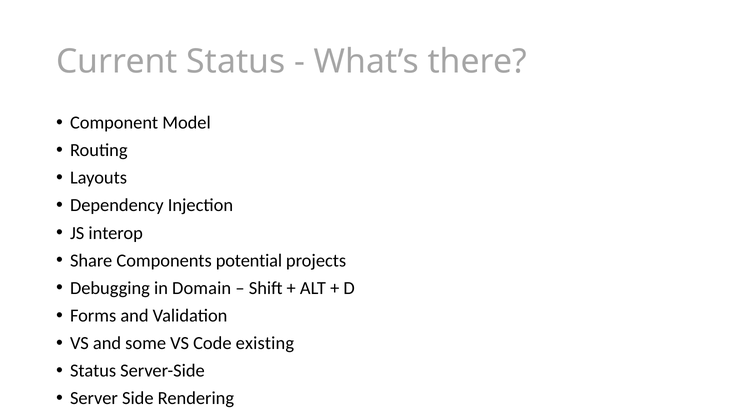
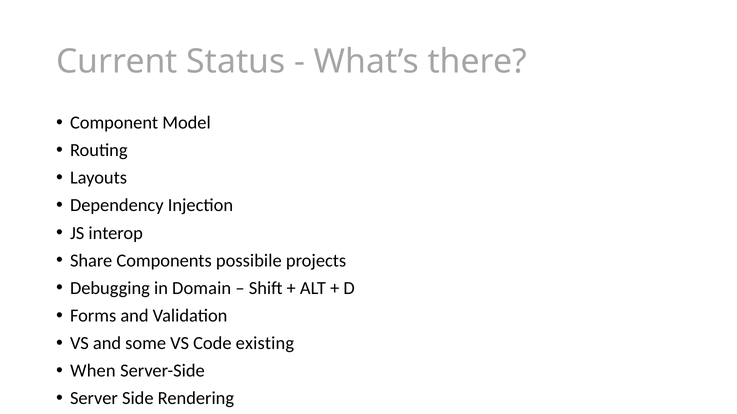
potential: potential -> possibile
Status at (93, 371): Status -> When
